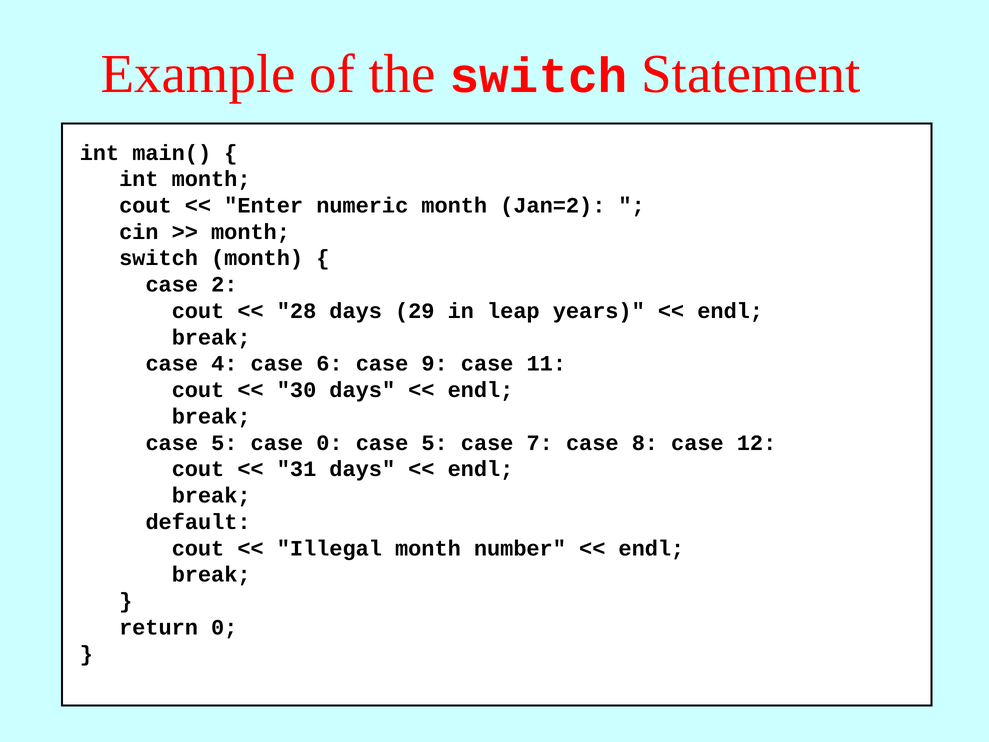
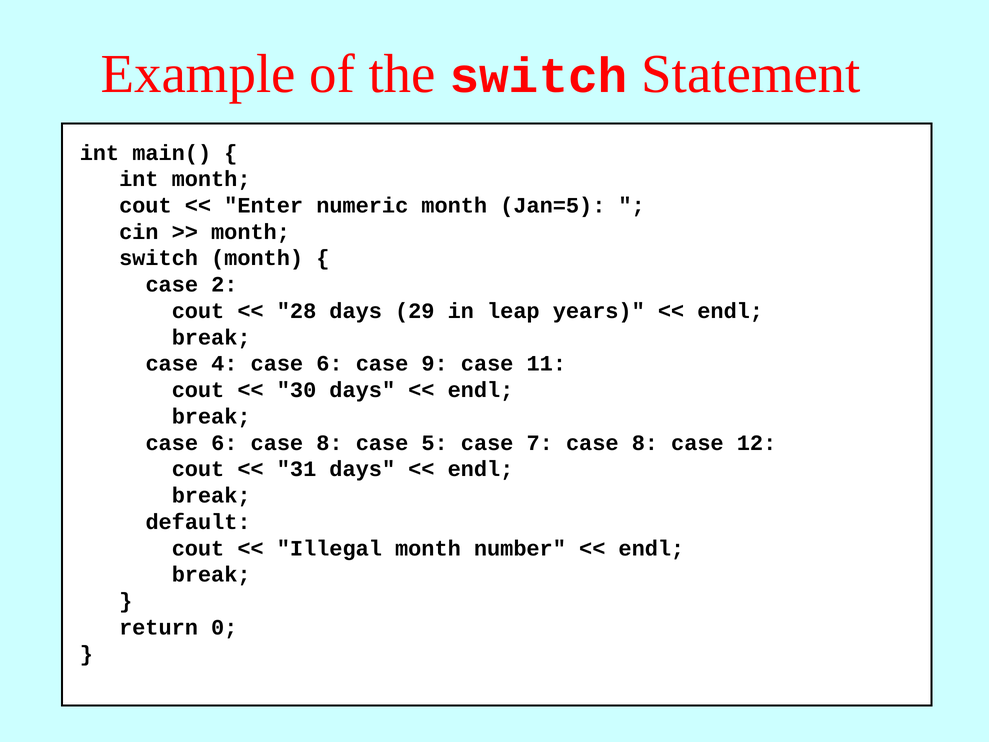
Jan=2: Jan=2 -> Jan=5
5 at (224, 443): 5 -> 6
0 at (329, 443): 0 -> 8
